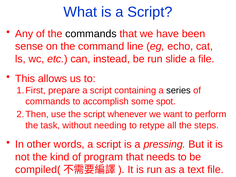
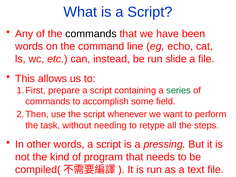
sense at (29, 46): sense -> words
series colour: black -> green
spot: spot -> field
